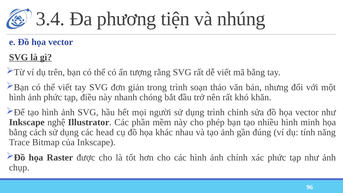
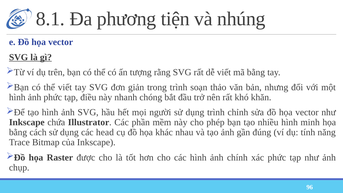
3.4: 3.4 -> 8.1
nghệ: nghệ -> chứa
